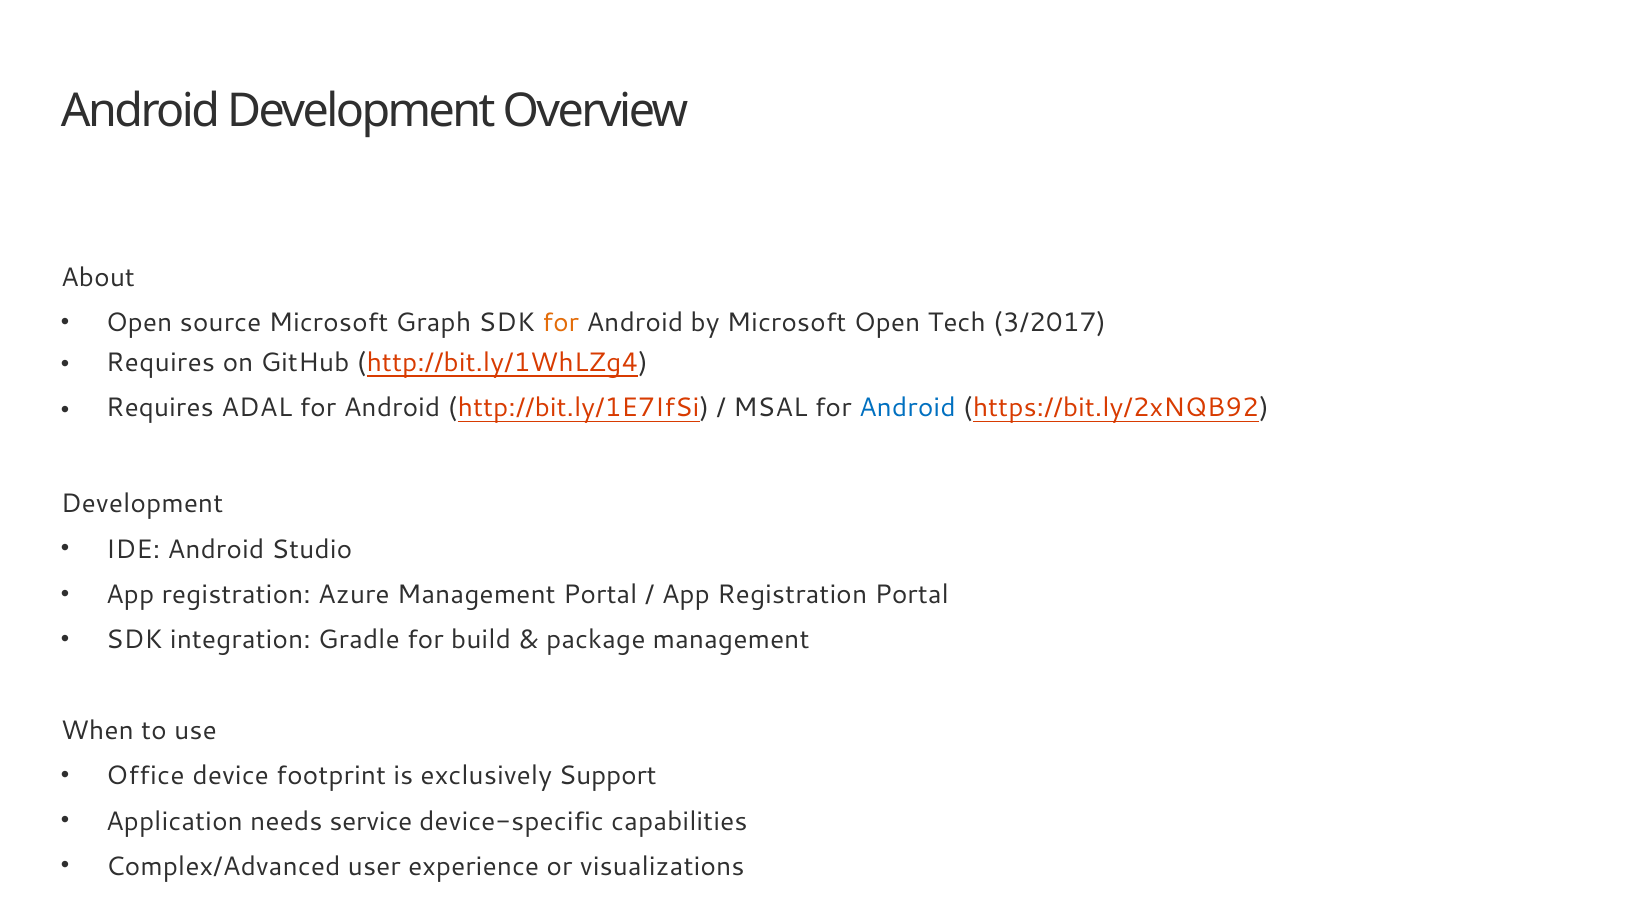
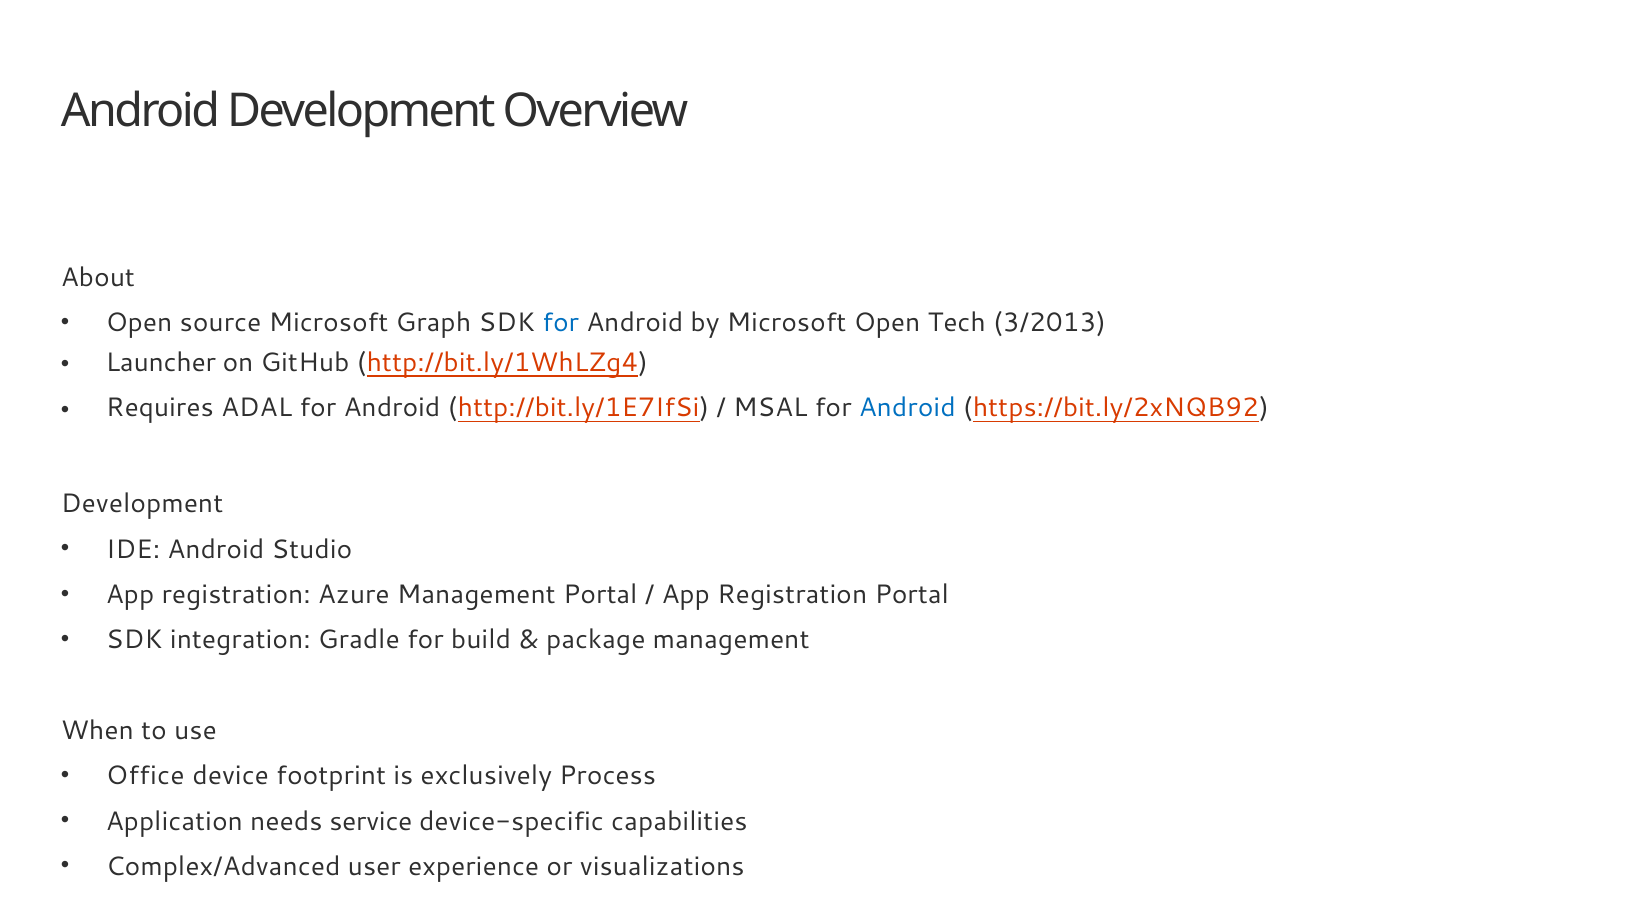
for at (561, 323) colour: orange -> blue
3/2017: 3/2017 -> 3/2013
Requires at (161, 362): Requires -> Launcher
Support: Support -> Process
